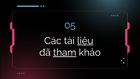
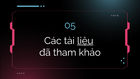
tham underline: present -> none
